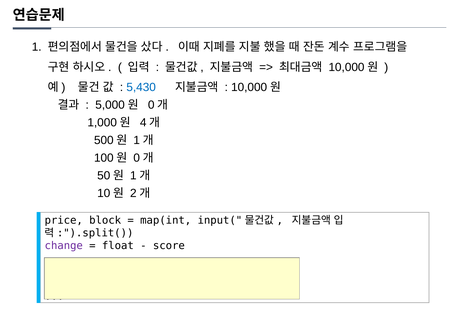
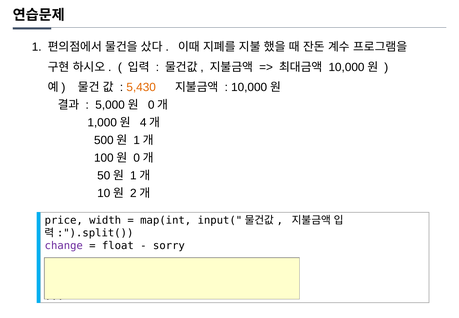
5,430 colour: blue -> orange
block: block -> width
score: score -> sorry
